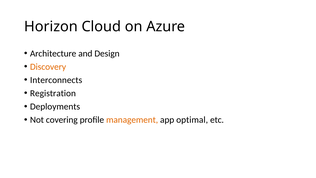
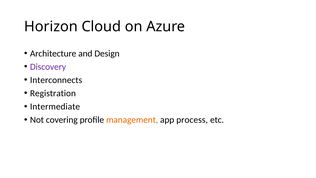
Discovery colour: orange -> purple
Deployments: Deployments -> Intermediate
optimal: optimal -> process
